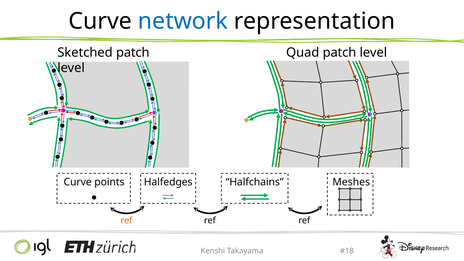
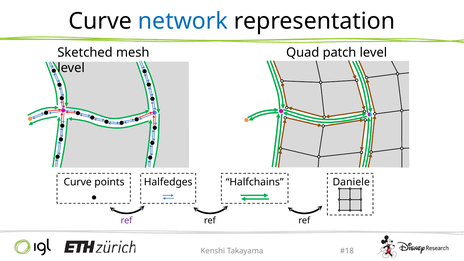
Sketched patch: patch -> mesh
Meshes: Meshes -> Daniele
ref at (126, 220) colour: orange -> purple
